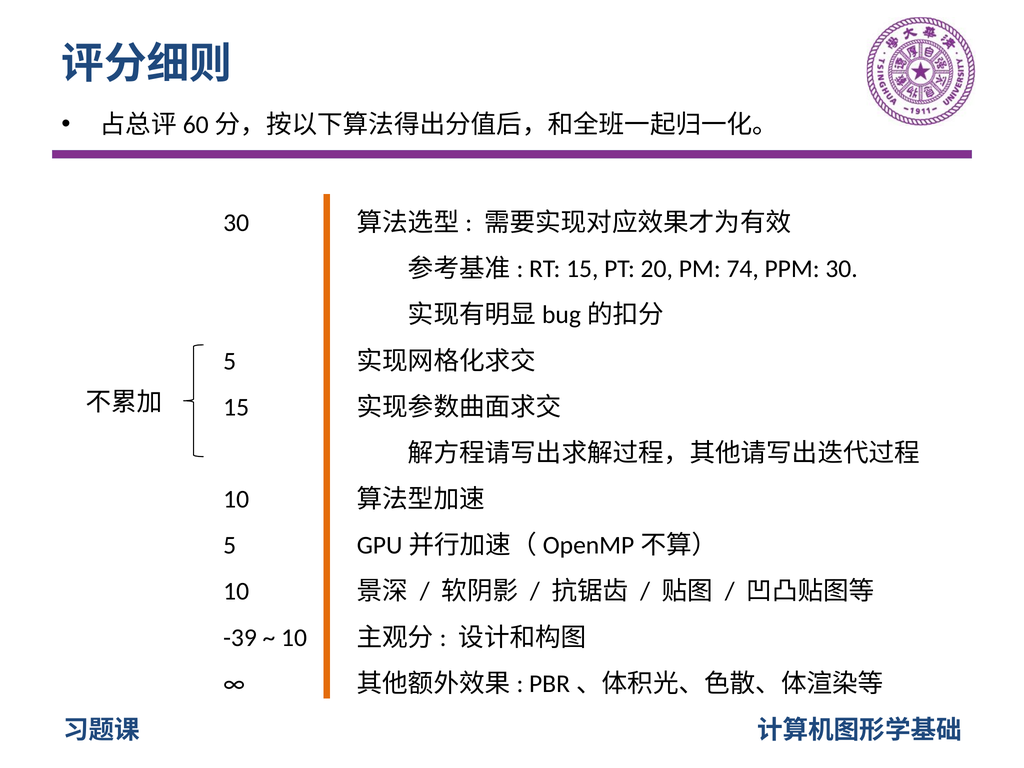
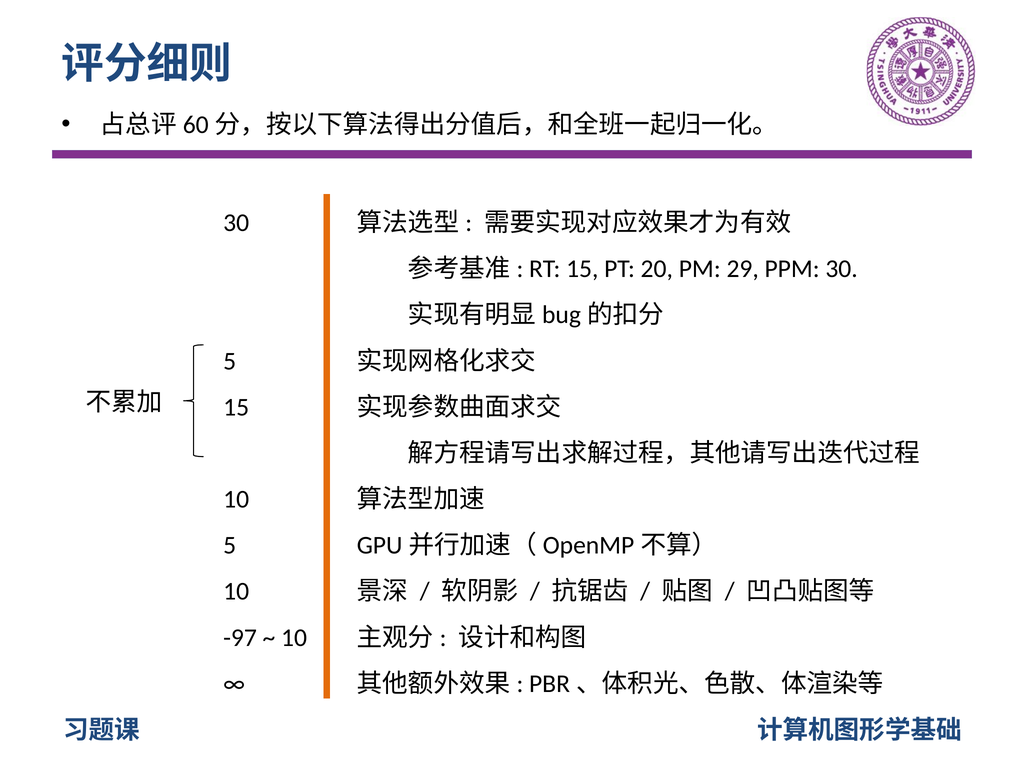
74: 74 -> 29
-39: -39 -> -97
